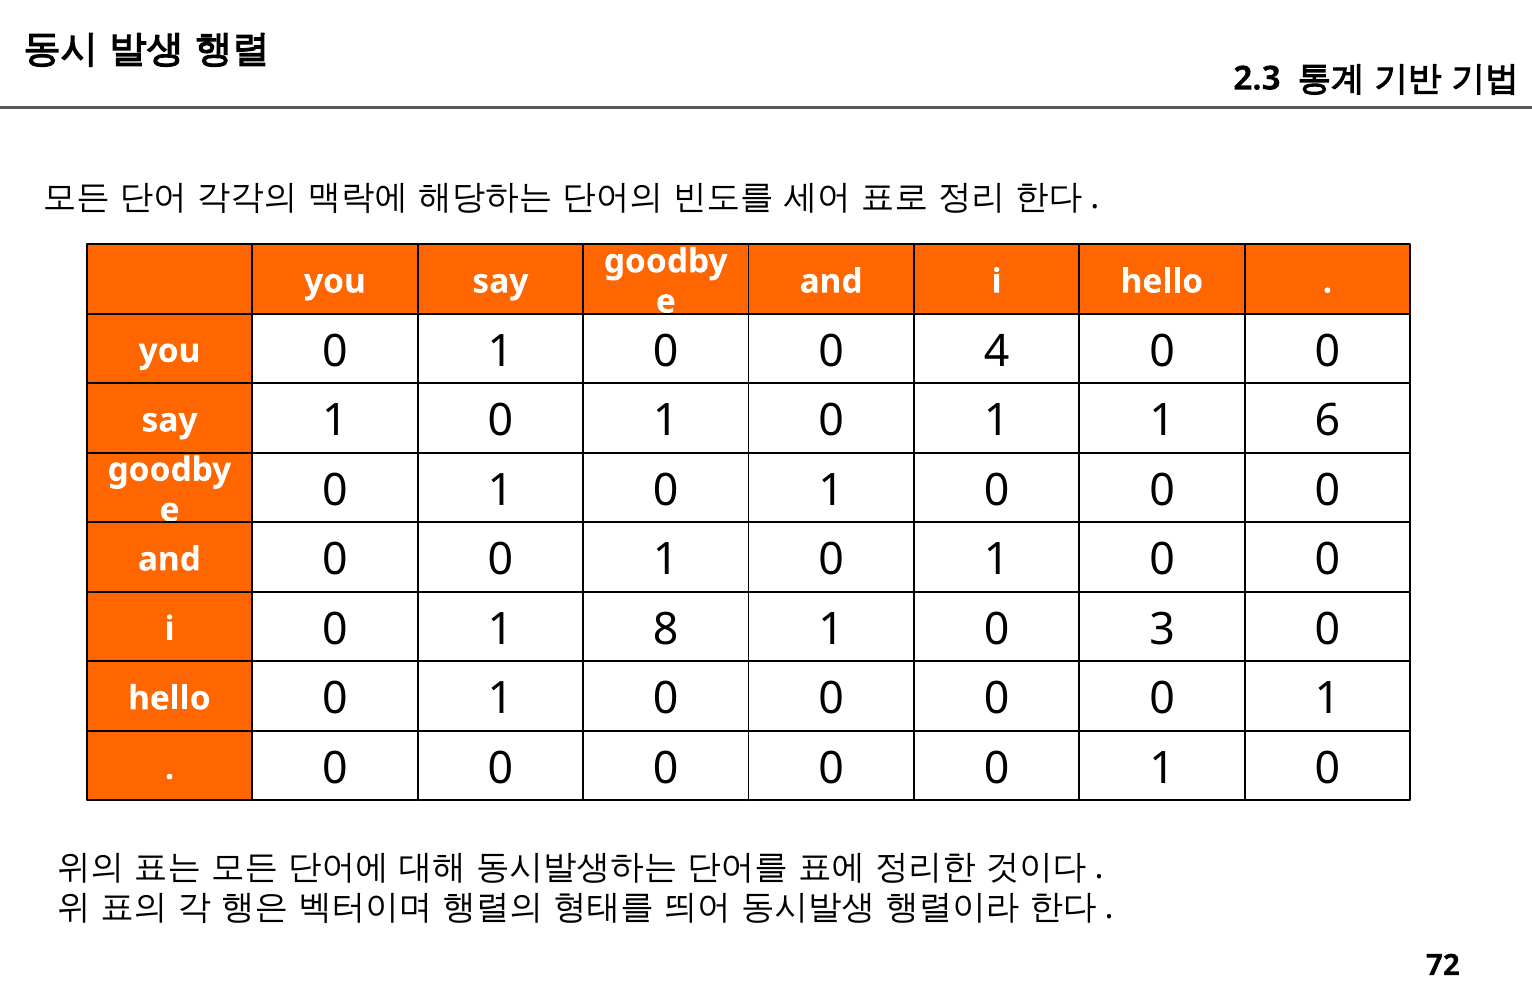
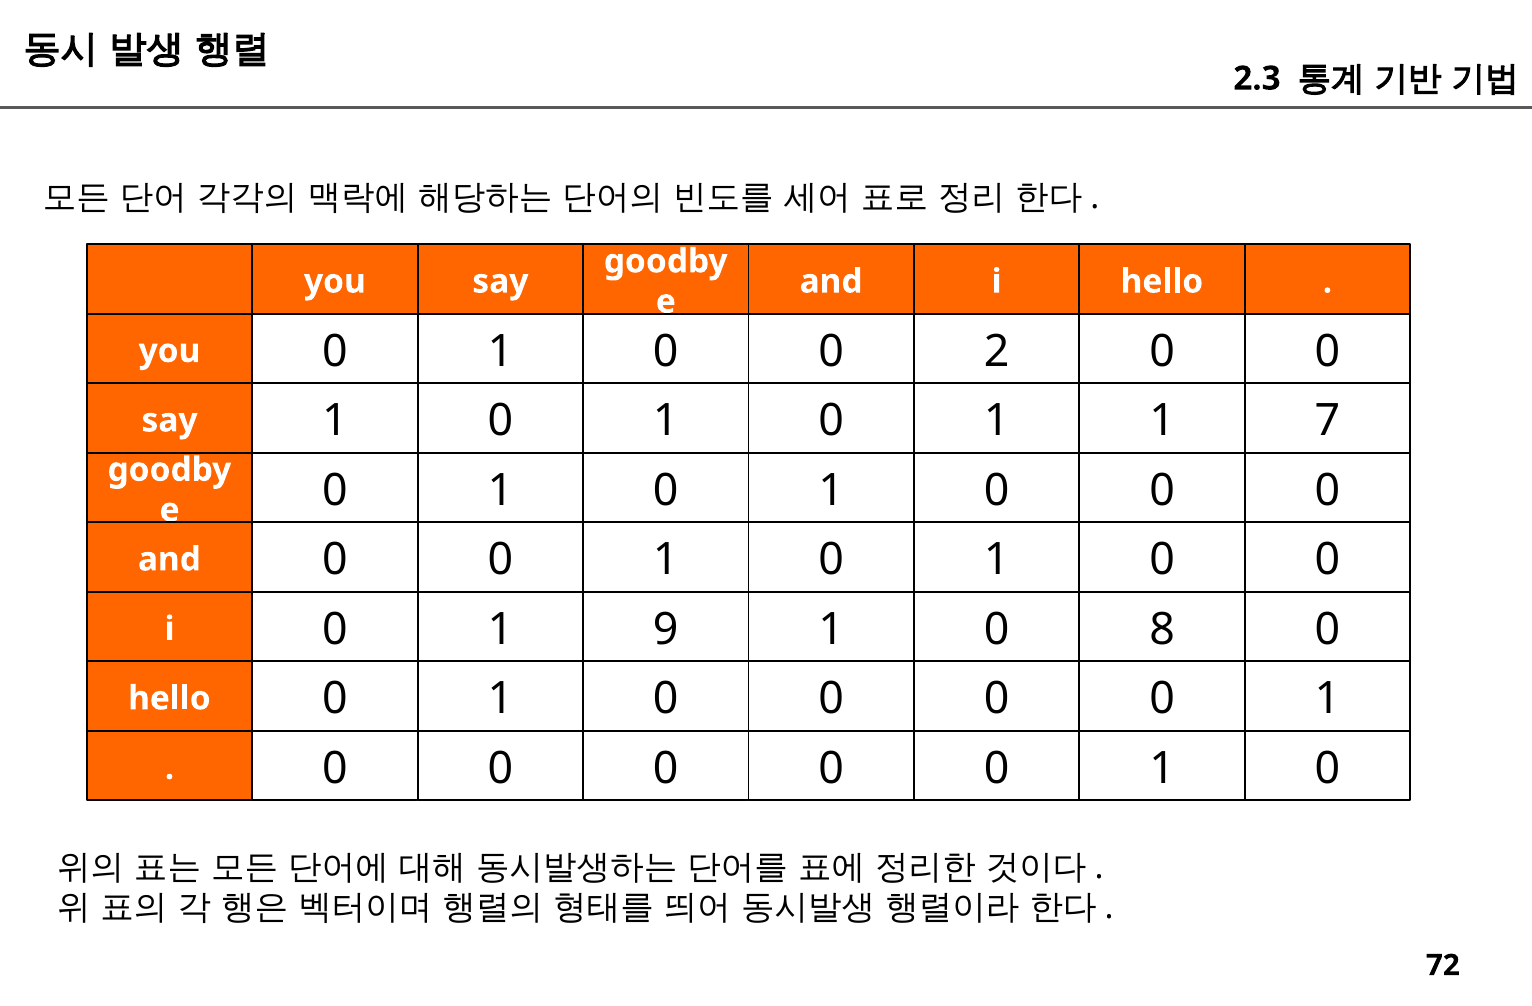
4: 4 -> 2
6: 6 -> 7
8: 8 -> 9
3: 3 -> 8
